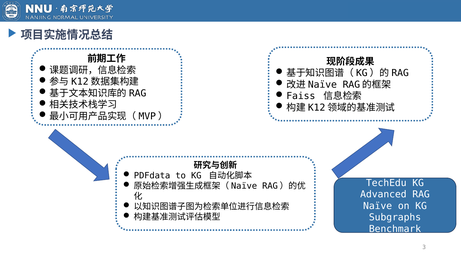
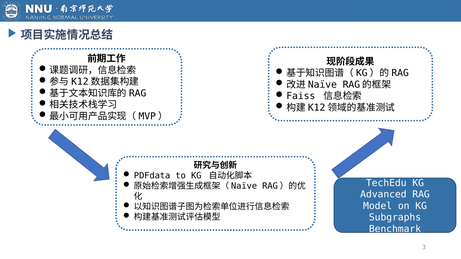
Naïve: Naïve -> Model
